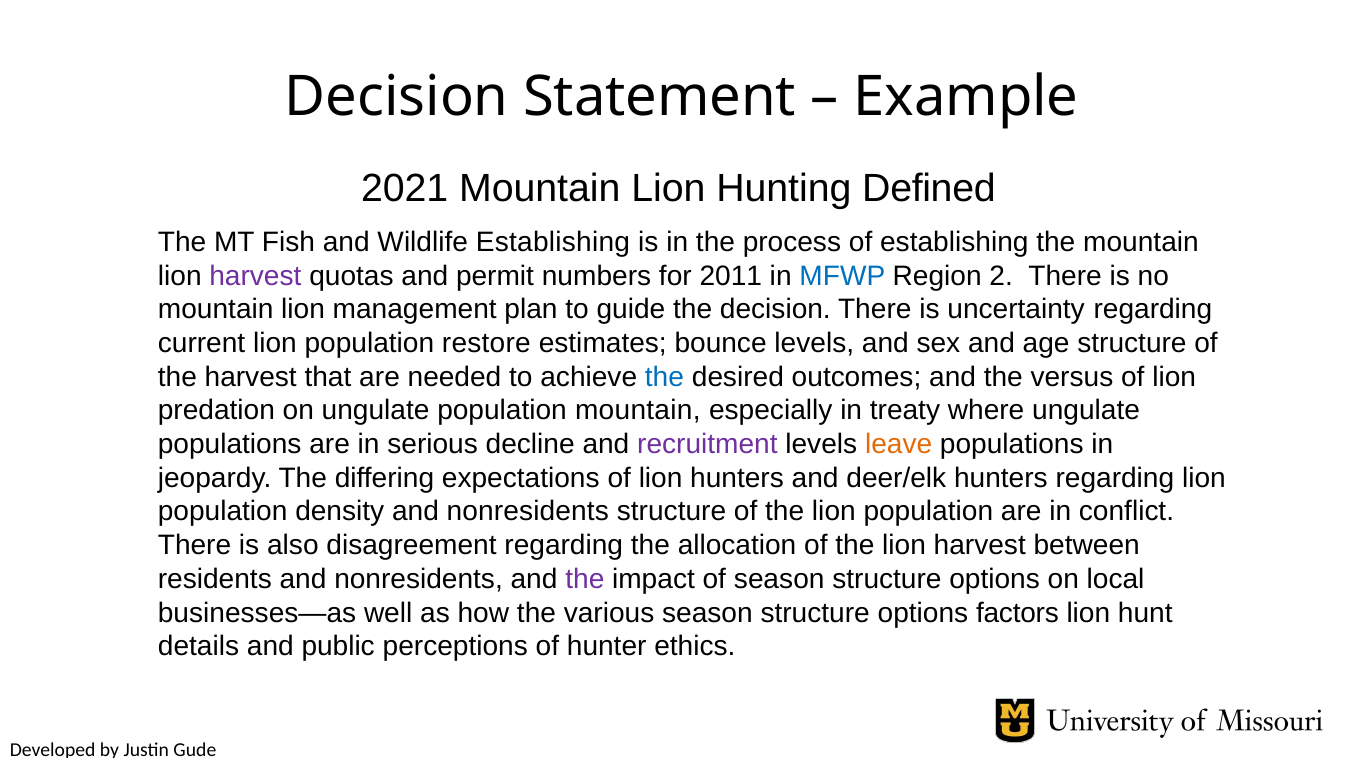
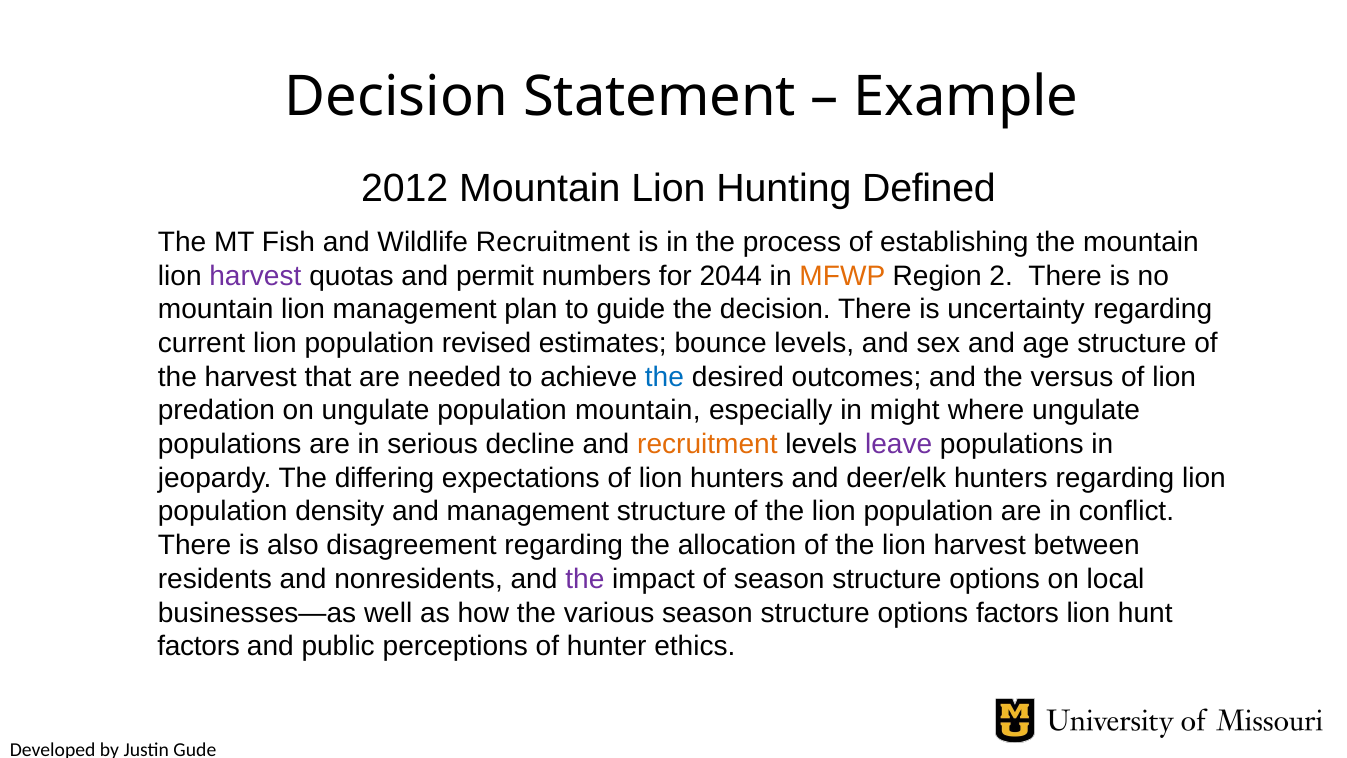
2021: 2021 -> 2012
Wildlife Establishing: Establishing -> Recruitment
2011: 2011 -> 2044
MFWP colour: blue -> orange
restore: restore -> revised
treaty: treaty -> might
recruitment at (707, 444) colour: purple -> orange
leave colour: orange -> purple
density and nonresidents: nonresidents -> management
details at (199, 646): details -> factors
